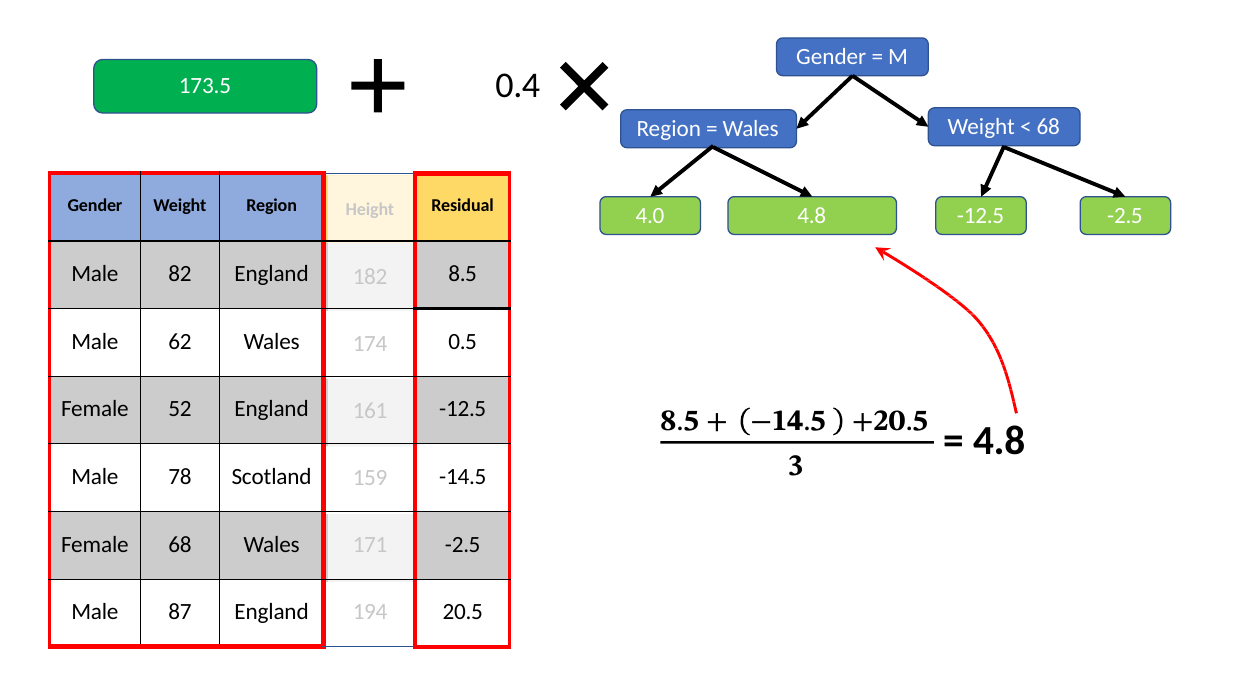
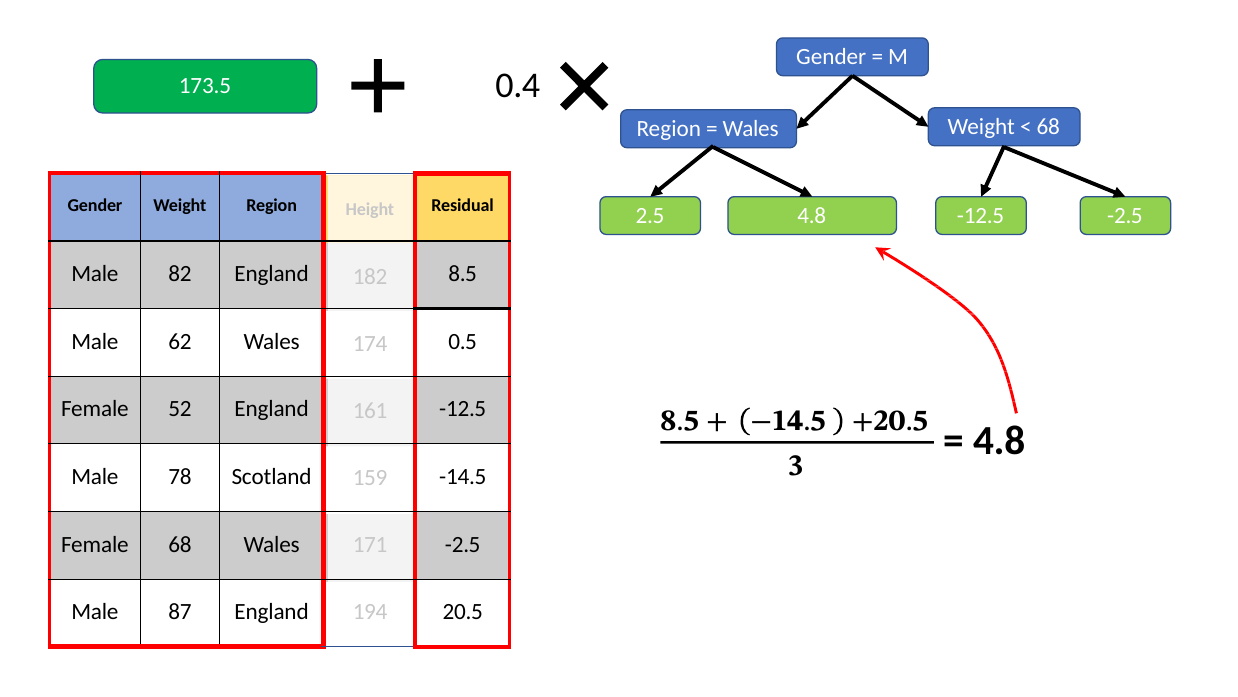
4.0: 4.0 -> 2.5
